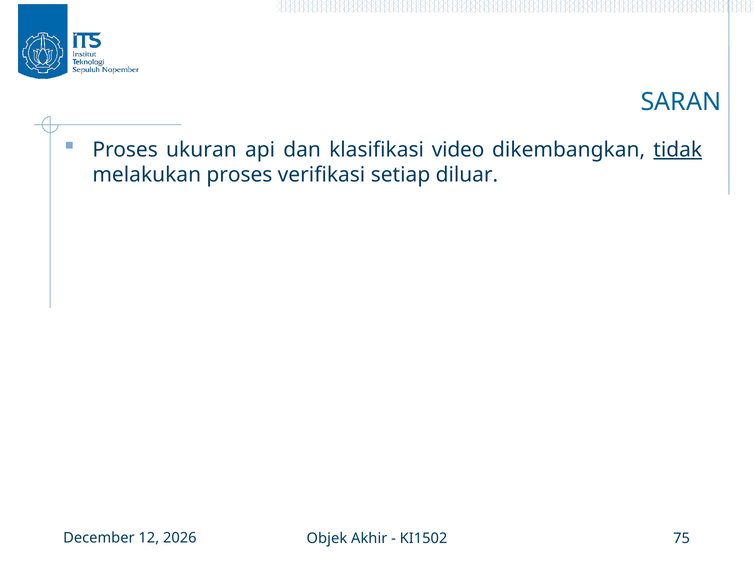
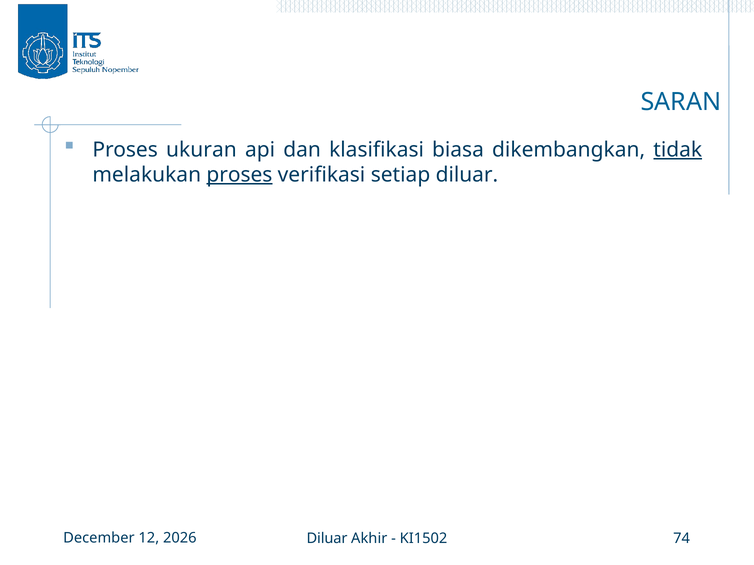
video: video -> biasa
proses at (239, 175) underline: none -> present
Objek at (327, 539): Objek -> Diluar
75: 75 -> 74
